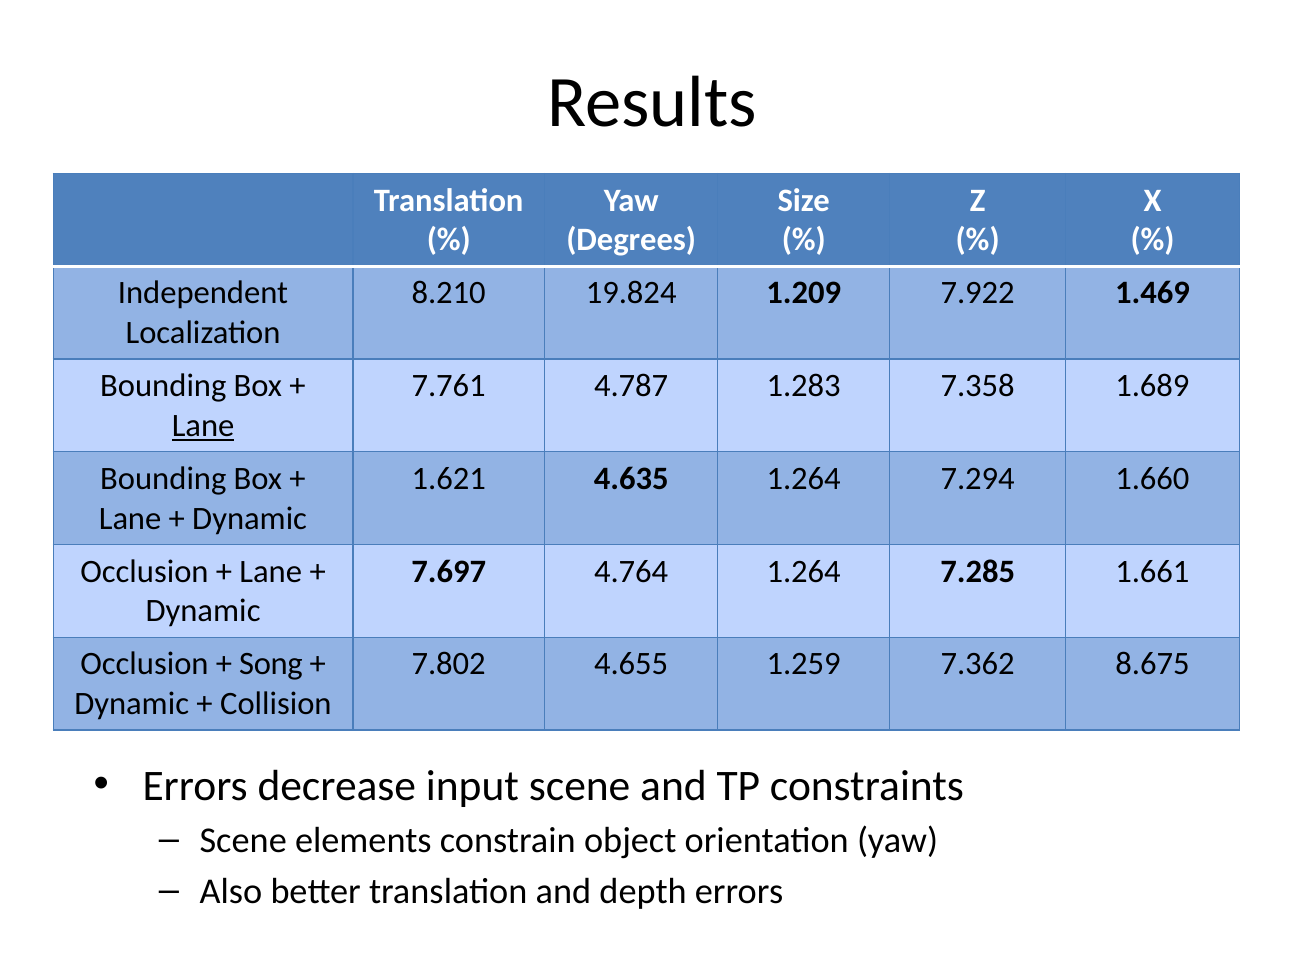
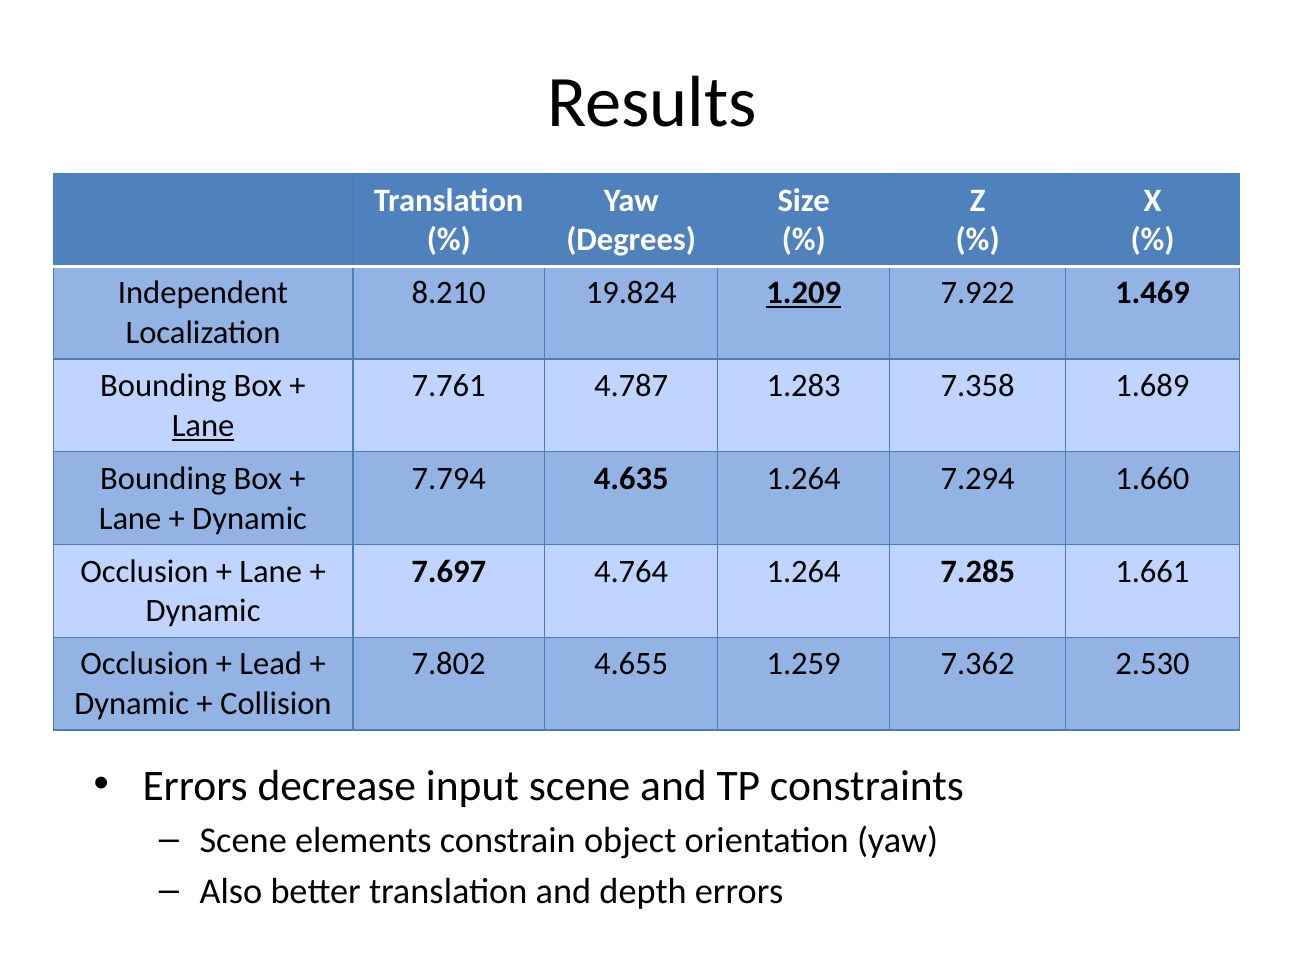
1.209 underline: none -> present
1.621: 1.621 -> 7.794
Song: Song -> Lead
8.675: 8.675 -> 2.530
